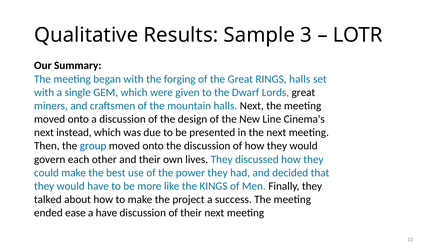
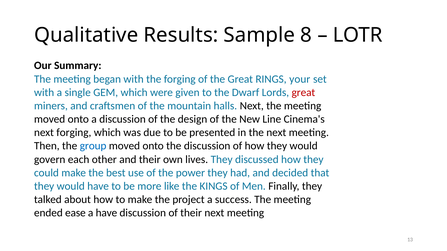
3: 3 -> 8
RINGS halls: halls -> your
great at (303, 93) colour: black -> red
next instead: instead -> forging
